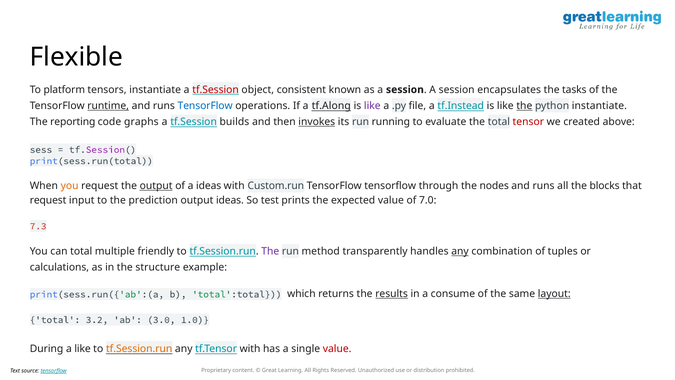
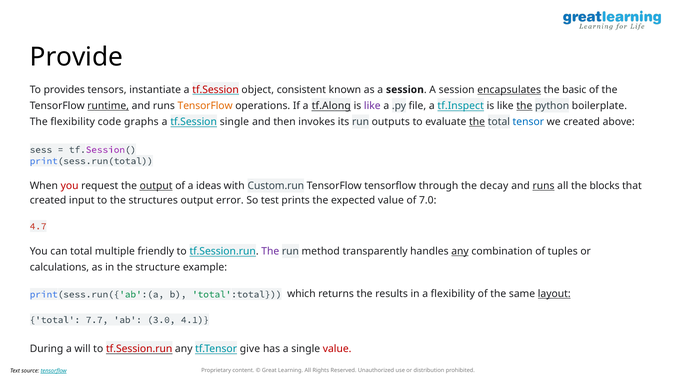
Flexible: Flexible -> Provide
platform: platform -> provides
encapsulates underline: none -> present
tasks: tasks -> basic
TensorFlow at (205, 106) colour: blue -> orange
tf.Instead: tf.Instead -> tf.Inspect
python instantiate: instantiate -> boilerplate
The reporting: reporting -> flexibility
tf.Session builds: builds -> single
invokes underline: present -> none
running: running -> outputs
the at (477, 122) underline: none -> present
tensor colour: red -> blue
you at (70, 186) colour: orange -> red
nodes: nodes -> decay
runs at (544, 186) underline: none -> present
request at (48, 200): request -> created
prediction: prediction -> structures
output ideas: ideas -> error
7.3: 7.3 -> 4.7
results underline: present -> none
a consume: consume -> flexibility
3.2: 3.2 -> 7.7
1.0: 1.0 -> 4.1
a like: like -> will
tf.Session.run at (139, 349) colour: orange -> red
tf.Tensor with: with -> give
